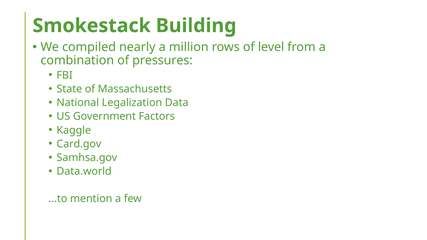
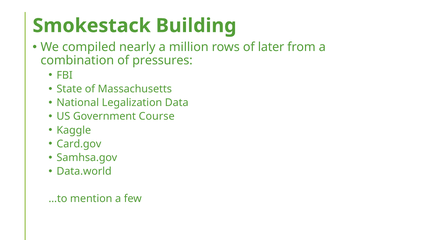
level: level -> later
Factors: Factors -> Course
